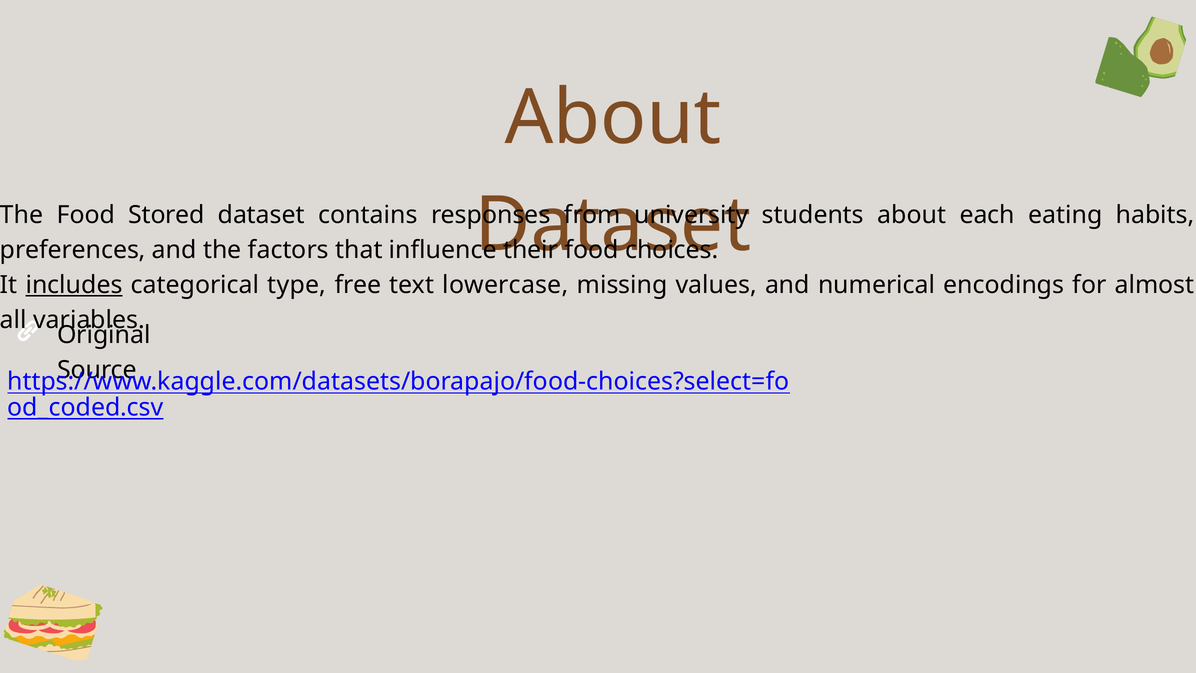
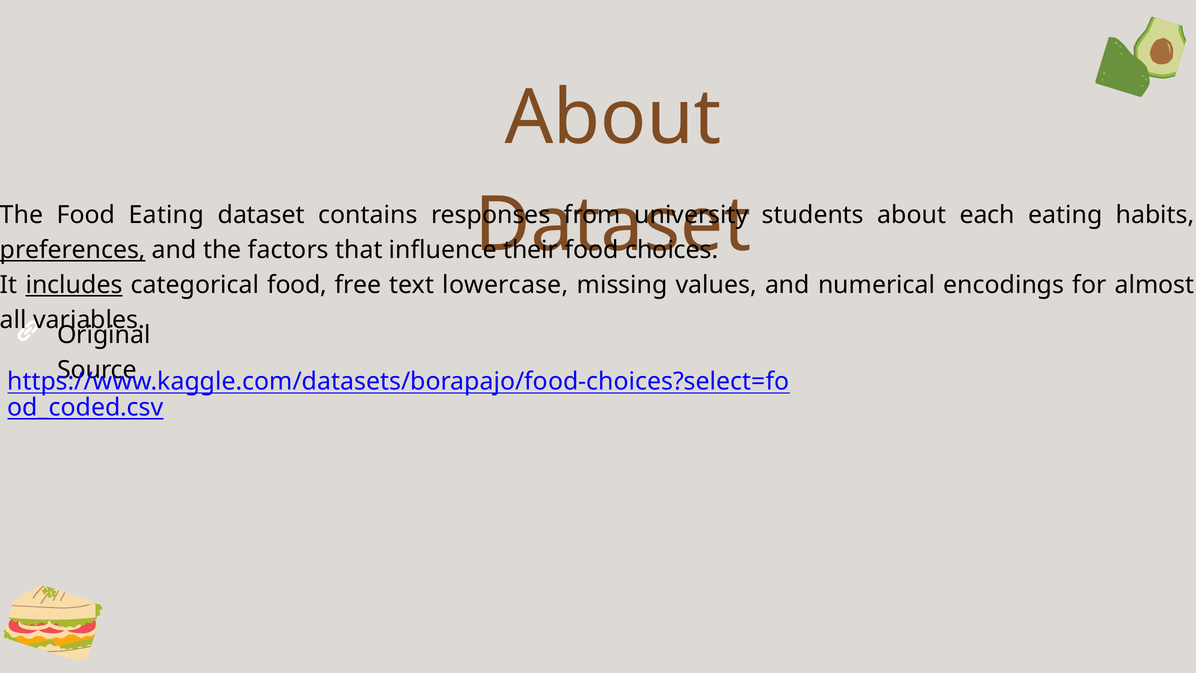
Food Stored: Stored -> Eating
preferences underline: none -> present
categorical type: type -> food
